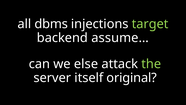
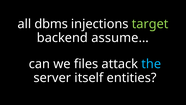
else: else -> files
the colour: light green -> light blue
original: original -> entities
